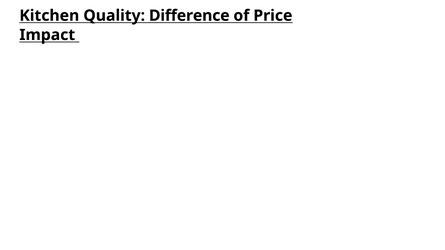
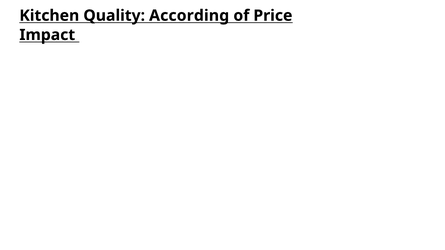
Difference: Difference -> According
